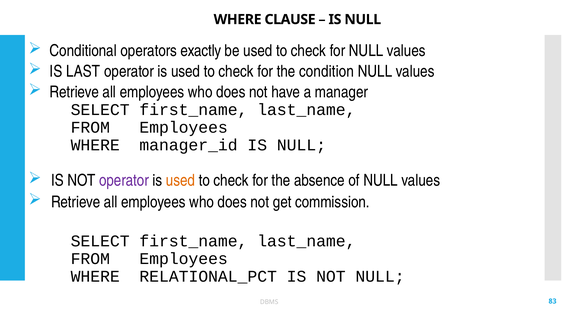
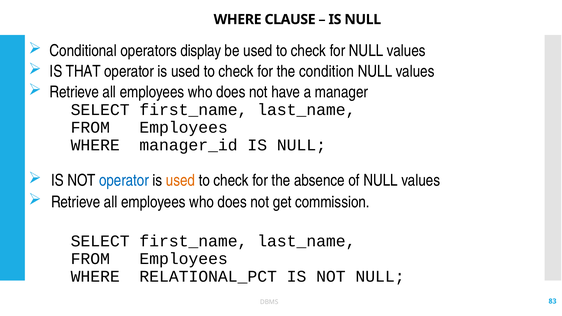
exactly: exactly -> display
LAST: LAST -> THAT
operator at (124, 181) colour: purple -> blue
